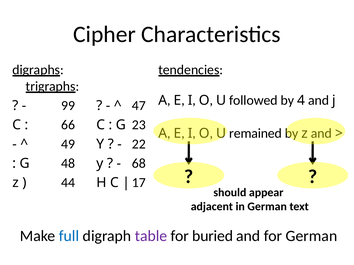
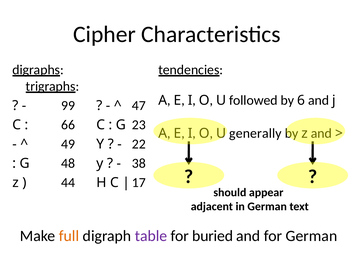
4: 4 -> 6
remained: remained -> generally
68: 68 -> 38
full colour: blue -> orange
